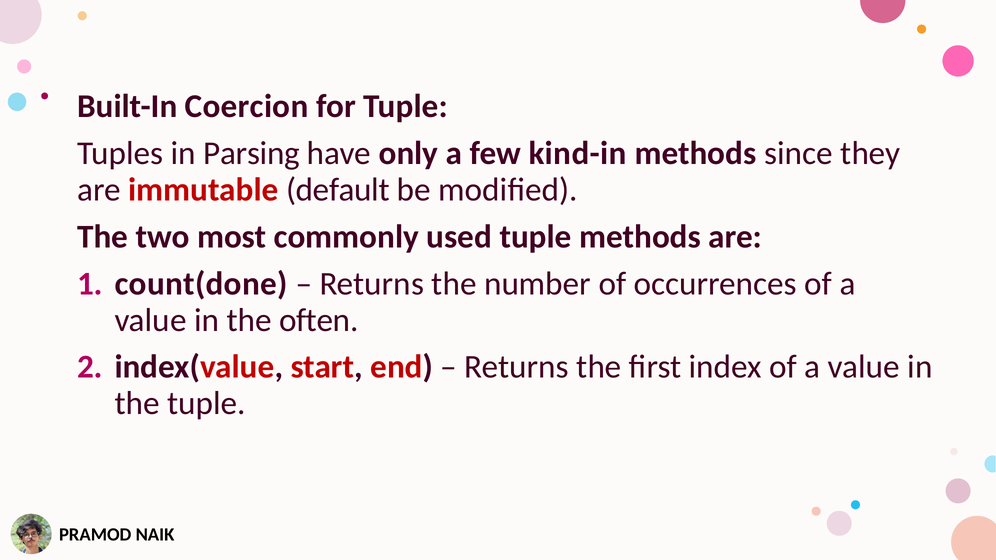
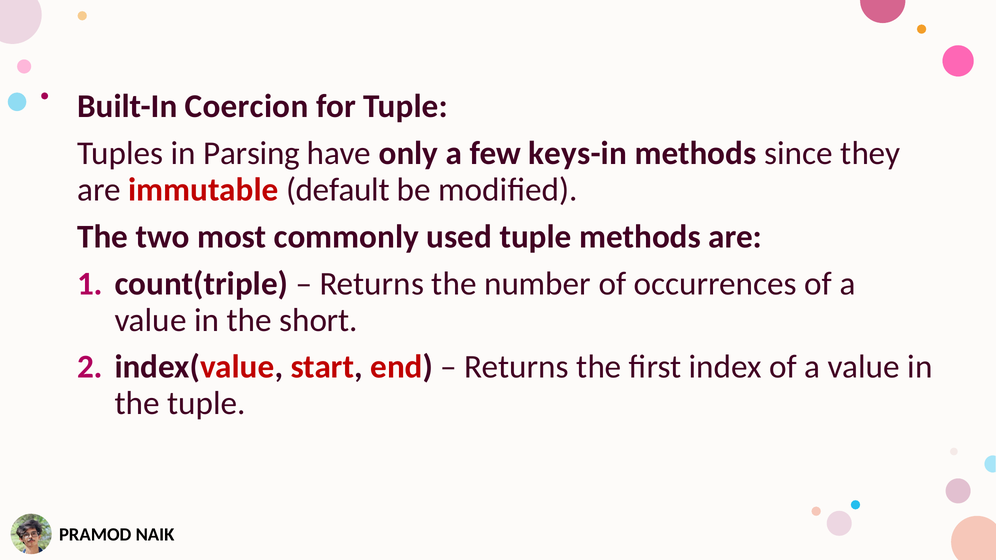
kind-in: kind-in -> keys-in
count(done: count(done -> count(triple
often: often -> short
